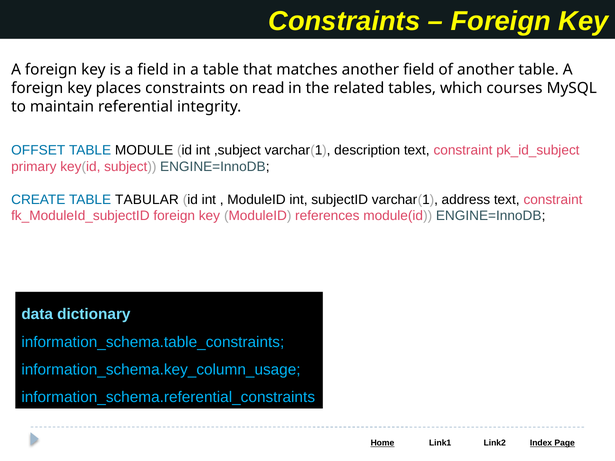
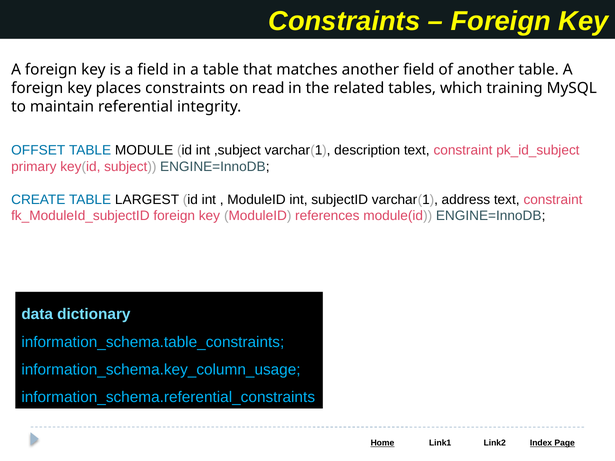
courses: courses -> training
TABULAR: TABULAR -> LARGEST
